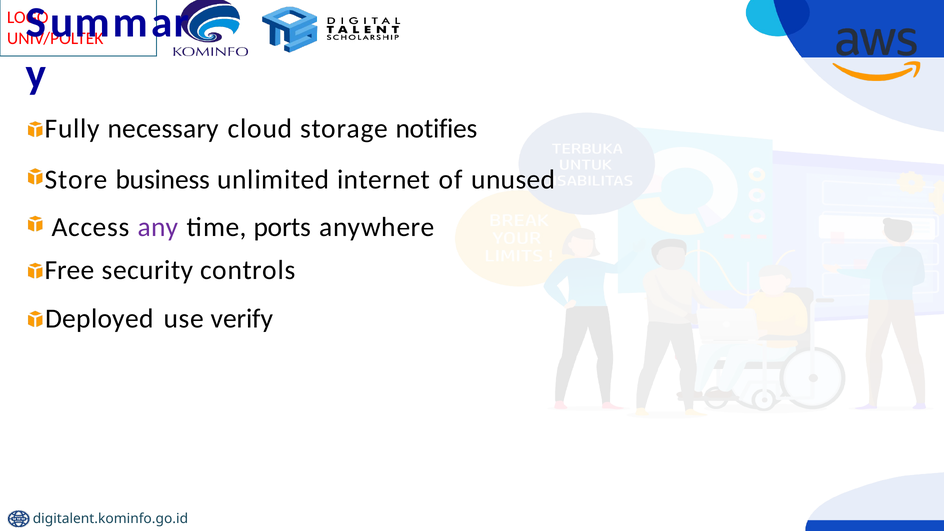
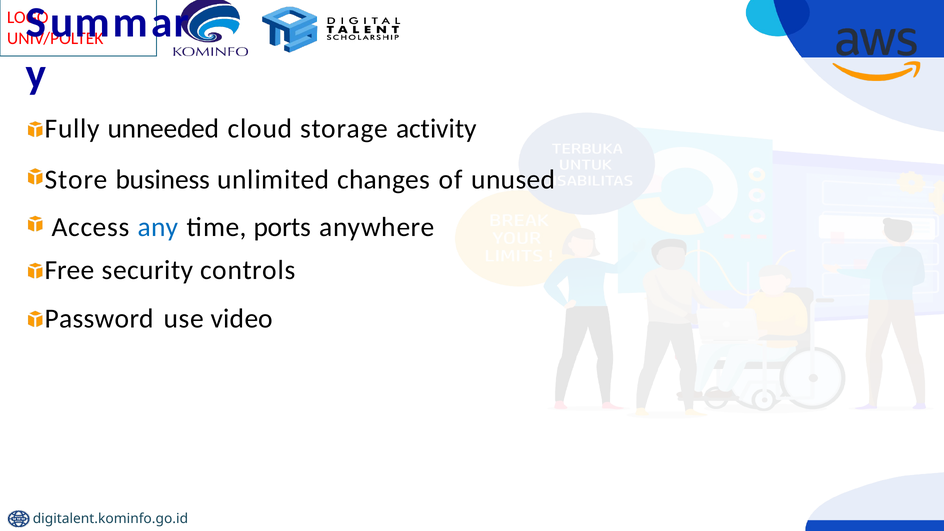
necessary: necessary -> unneeded
notifies: notifies -> activity
internet: internet -> changes
any colour: purple -> blue
Deployed: Deployed -> Password
verify: verify -> video
